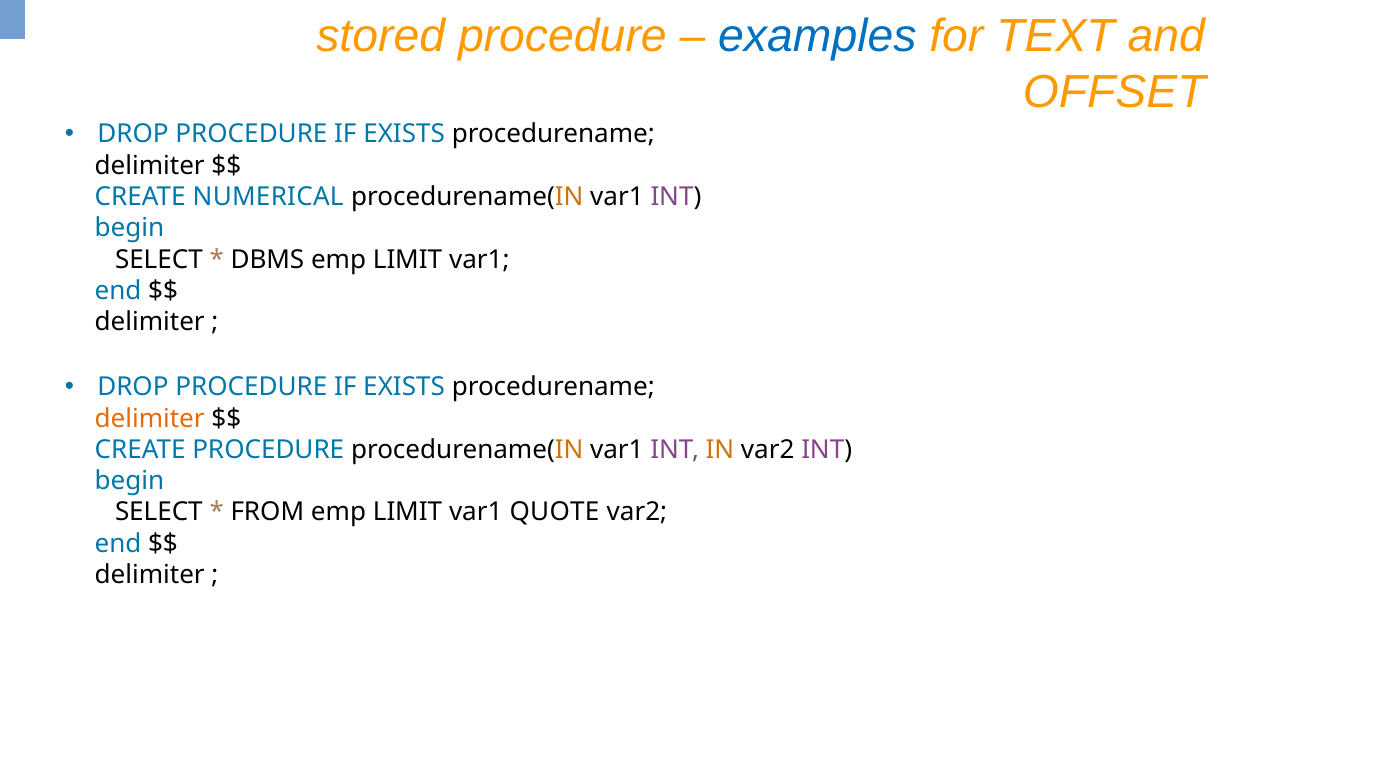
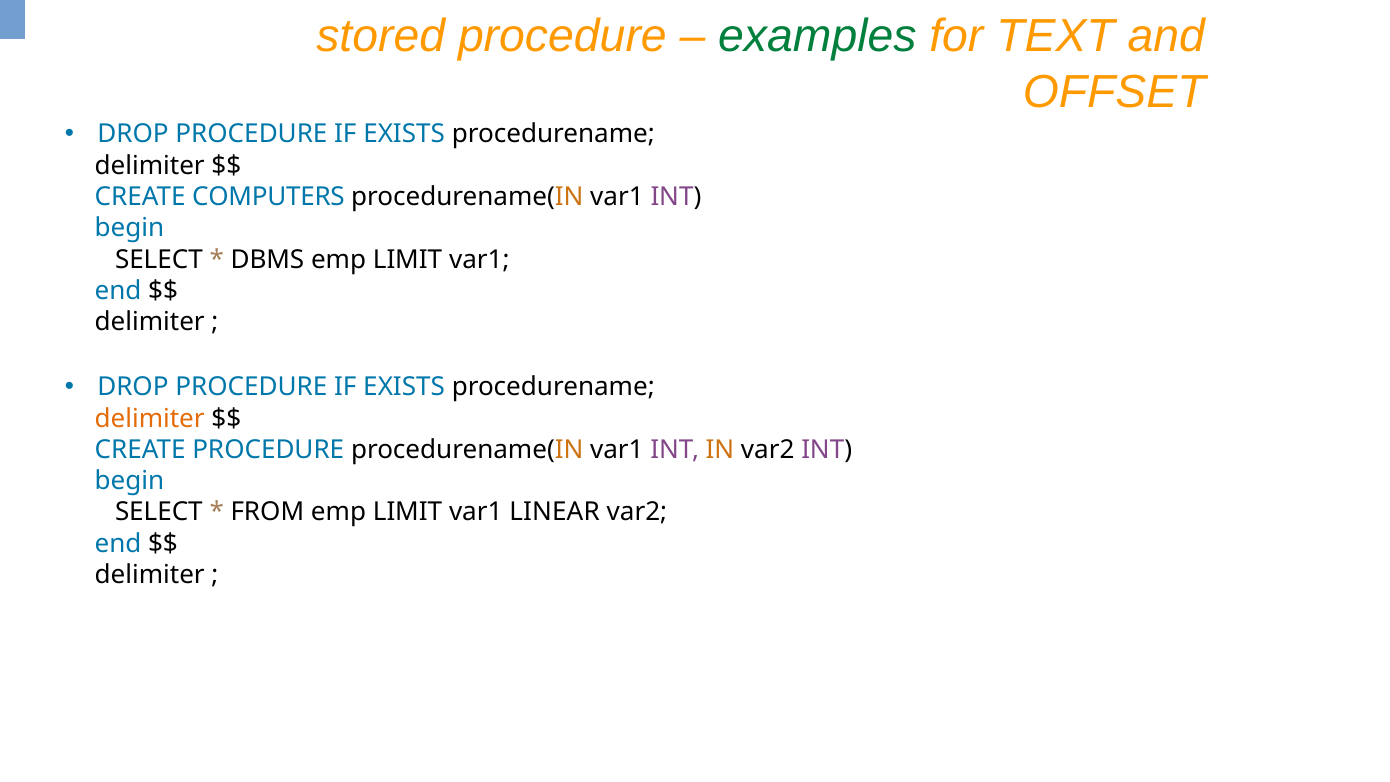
examples colour: blue -> green
NUMERICAL: NUMERICAL -> COMPUTERS
QUOTE: QUOTE -> LINEAR
